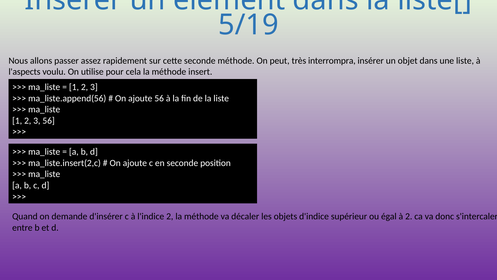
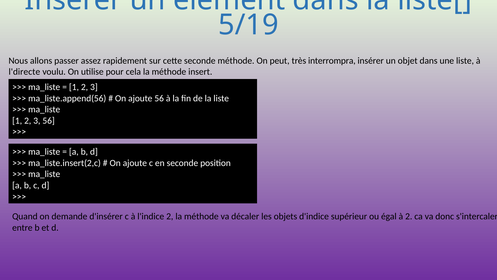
l'aspects: l'aspects -> l'directe
